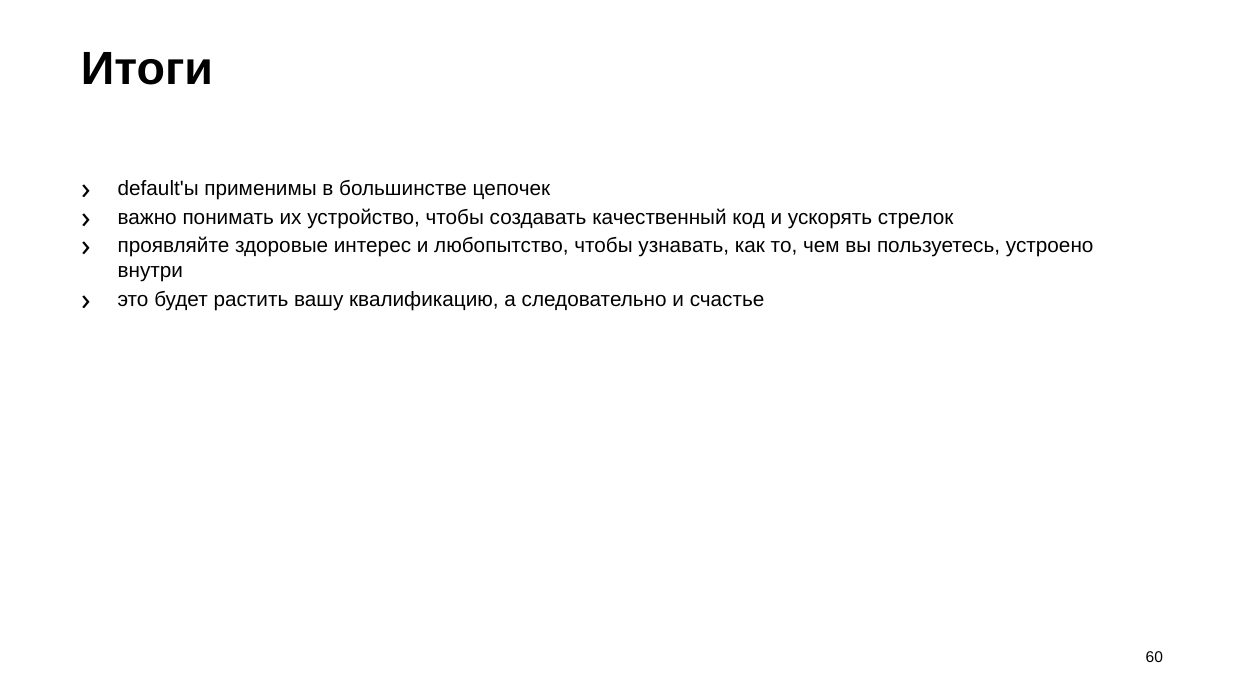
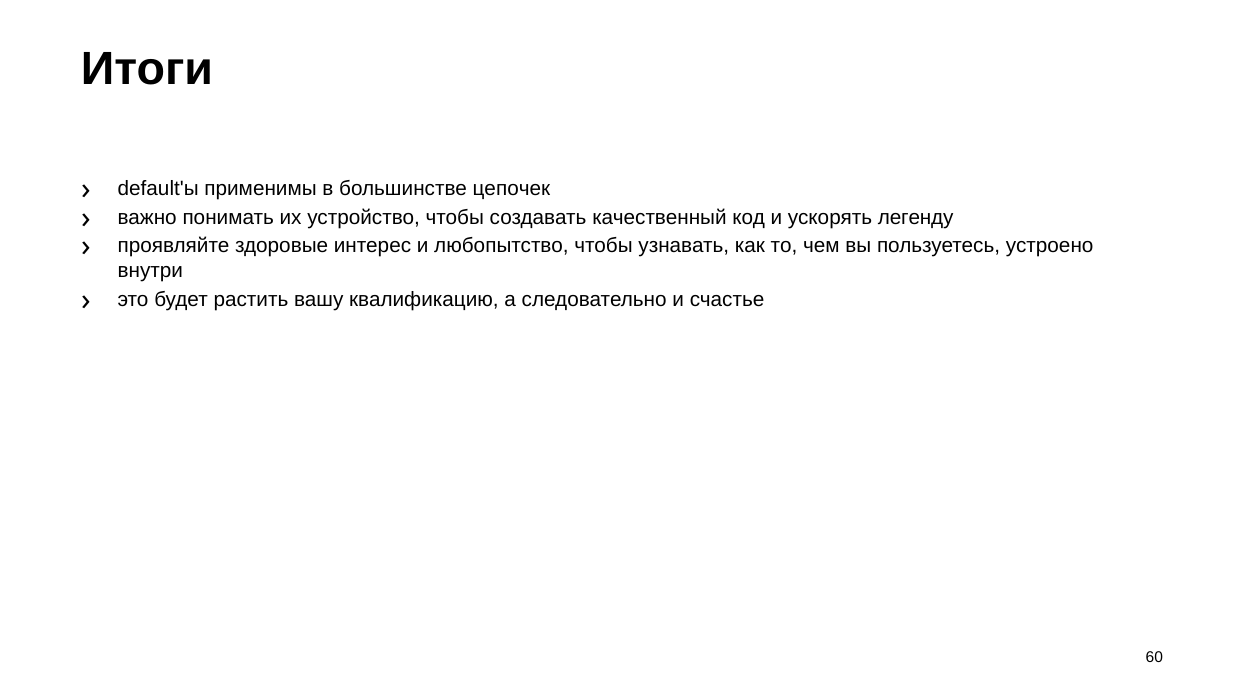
стрелок: стрелок -> легенду
